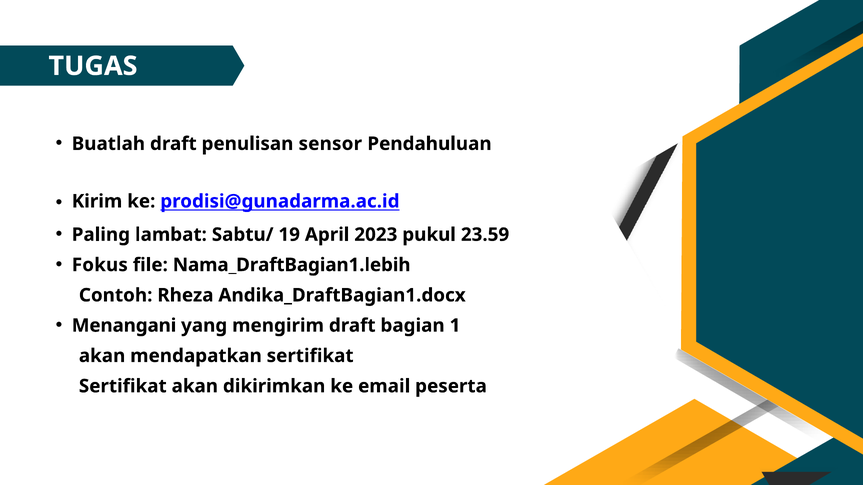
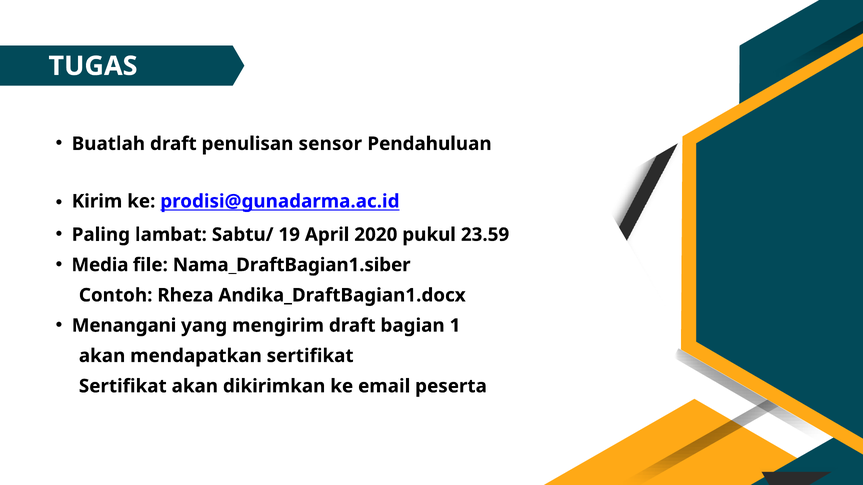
2023: 2023 -> 2020
Fokus: Fokus -> Media
Nama_DraftBagian1.lebih: Nama_DraftBagian1.lebih -> Nama_DraftBagian1.siber
